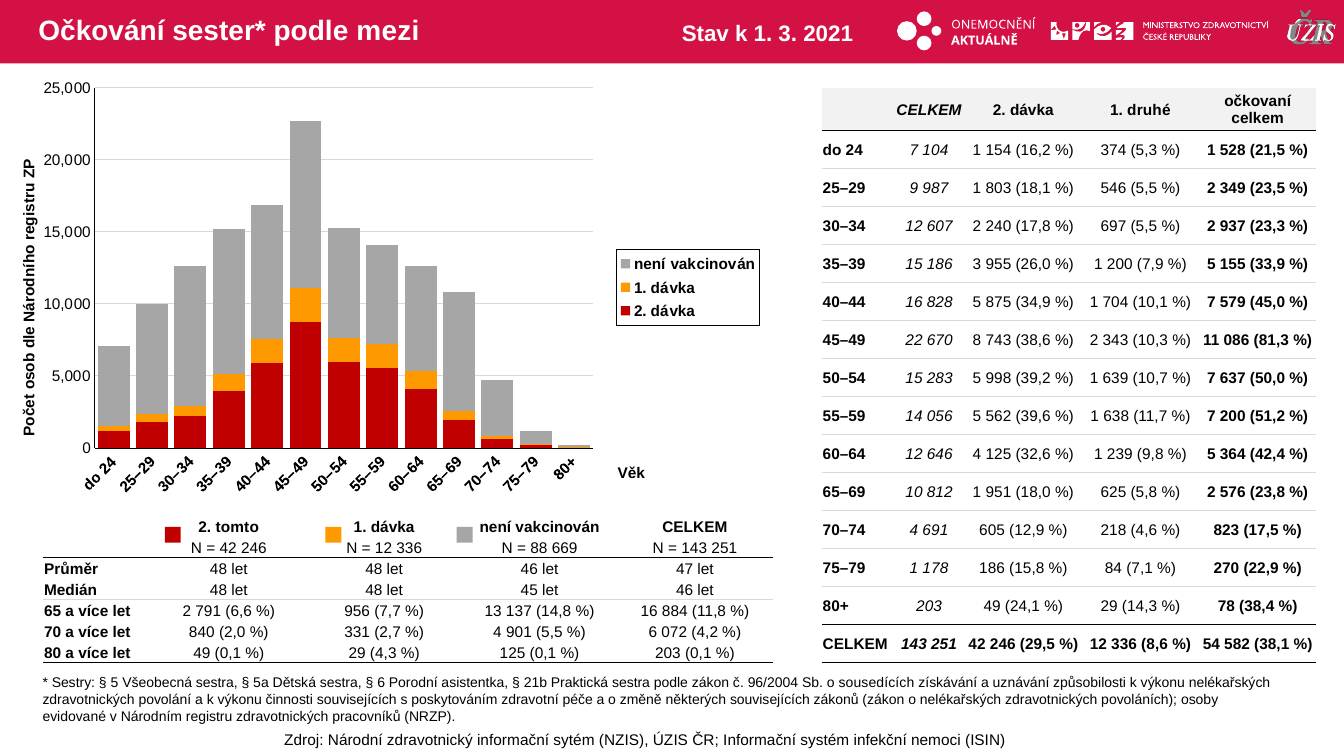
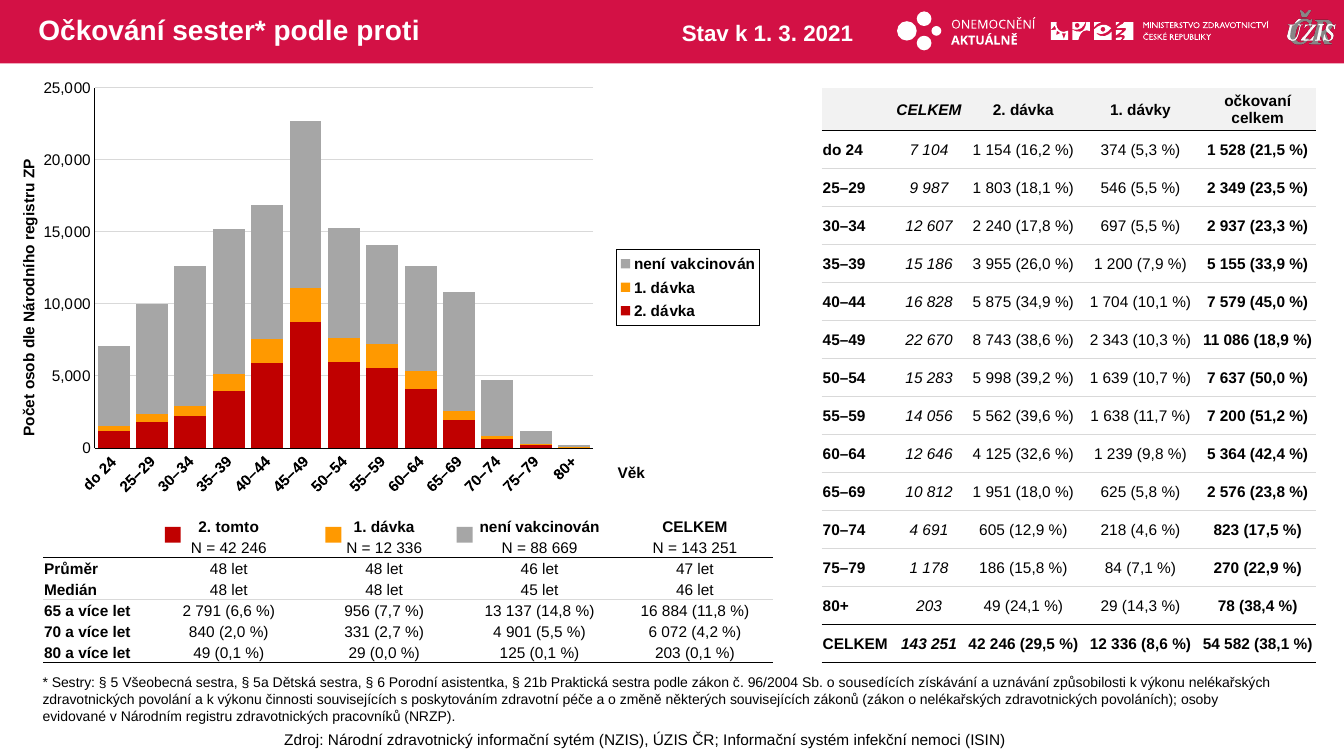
mezi: mezi -> proti
druhé: druhé -> dávky
81,3: 81,3 -> 18,9
4,3: 4,3 -> 0,0
